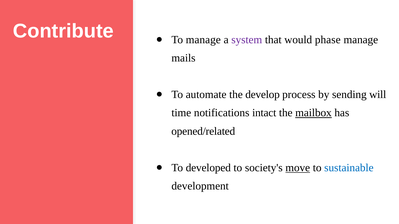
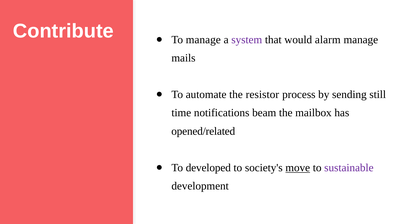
phase: phase -> alarm
develop: develop -> resistor
will: will -> still
intact: intact -> beam
mailbox underline: present -> none
sustainable colour: blue -> purple
